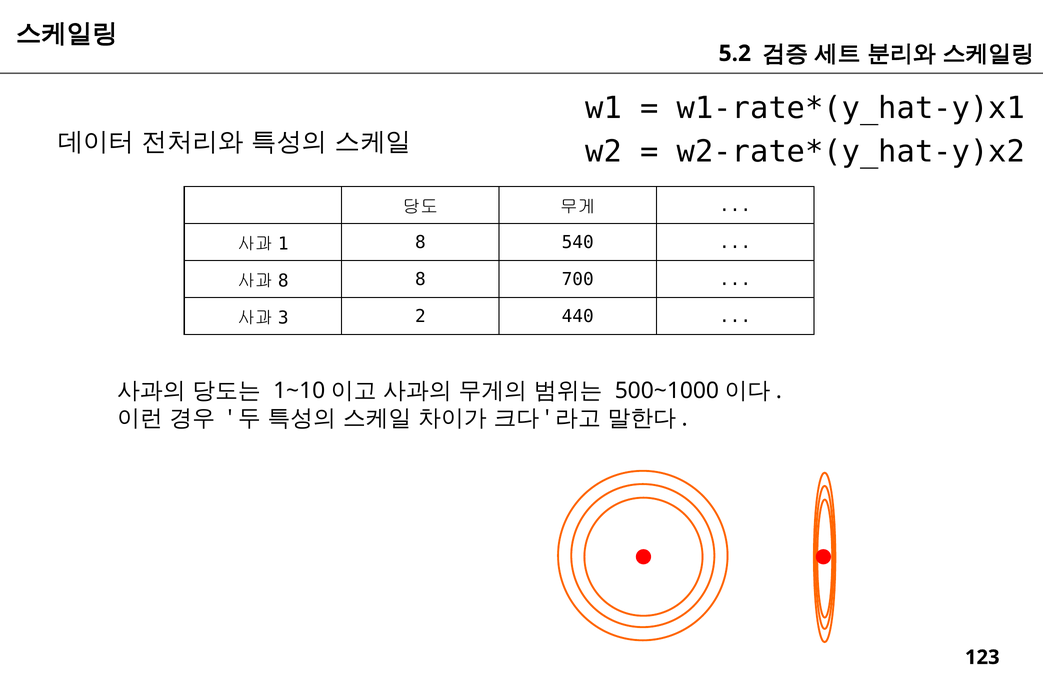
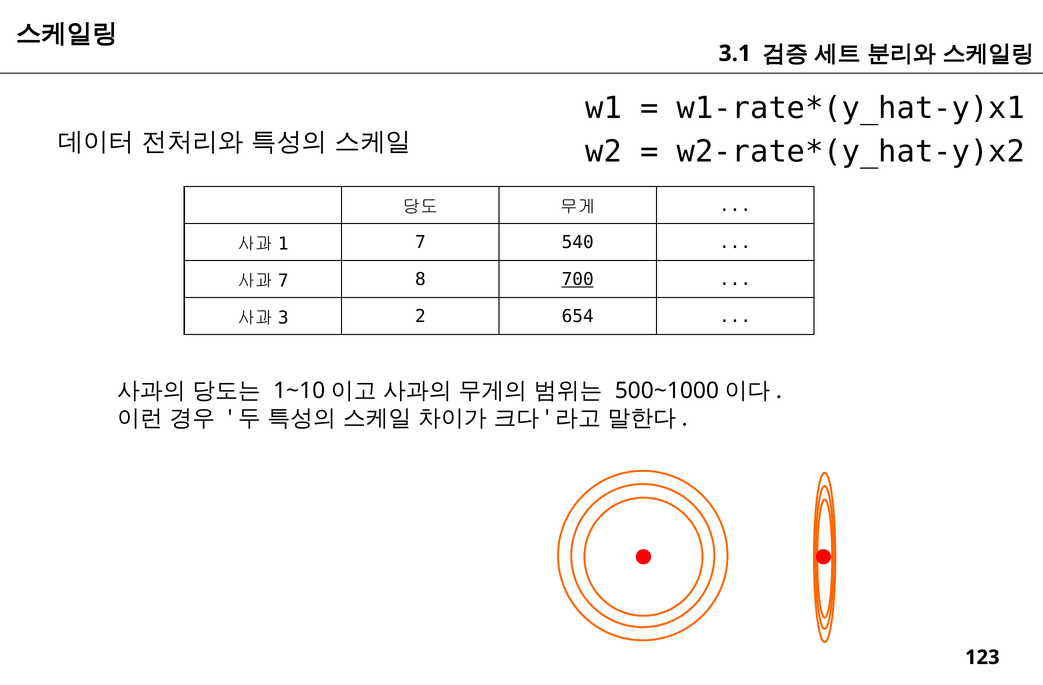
5.2: 5.2 -> 3.1
8 at (420, 242): 8 -> 7
8 at (283, 281): 8 -> 7
700 underline: none -> present
440: 440 -> 654
